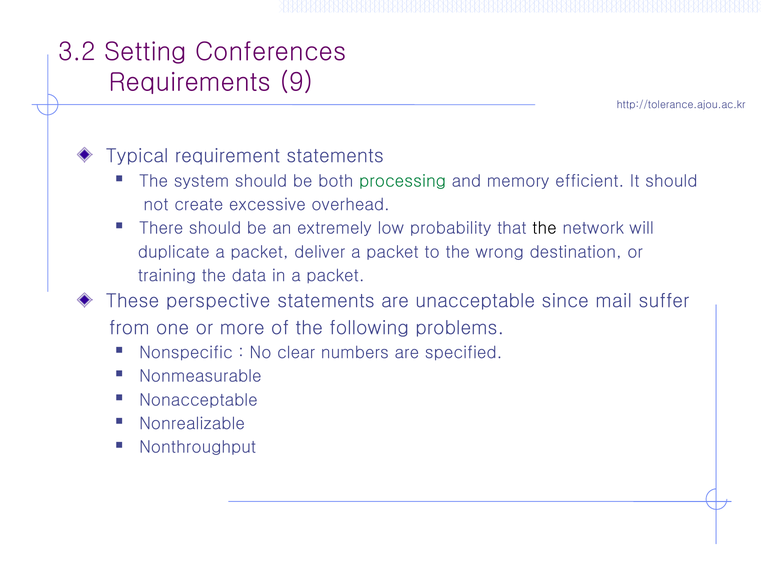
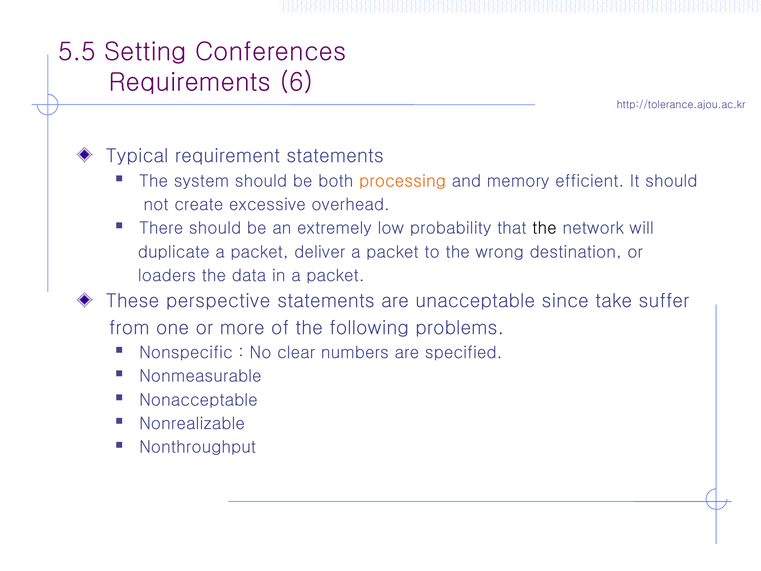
3.2: 3.2 -> 5.5
9: 9 -> 6
processing colour: green -> orange
training: training -> loaders
mail: mail -> take
